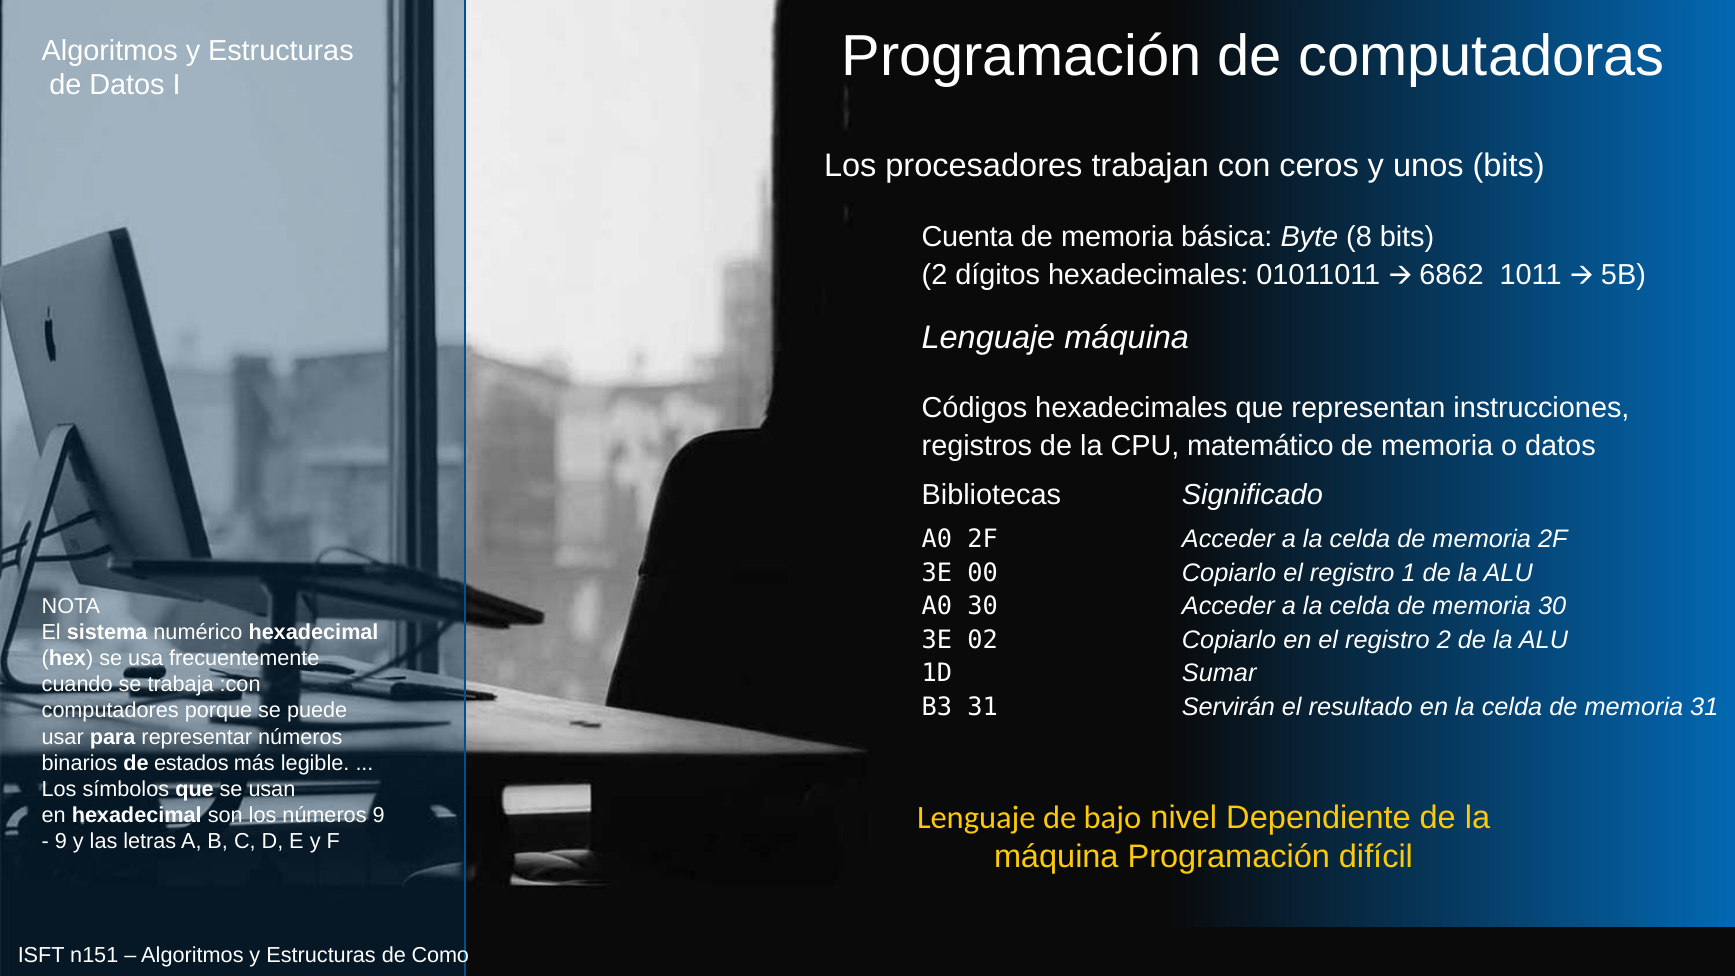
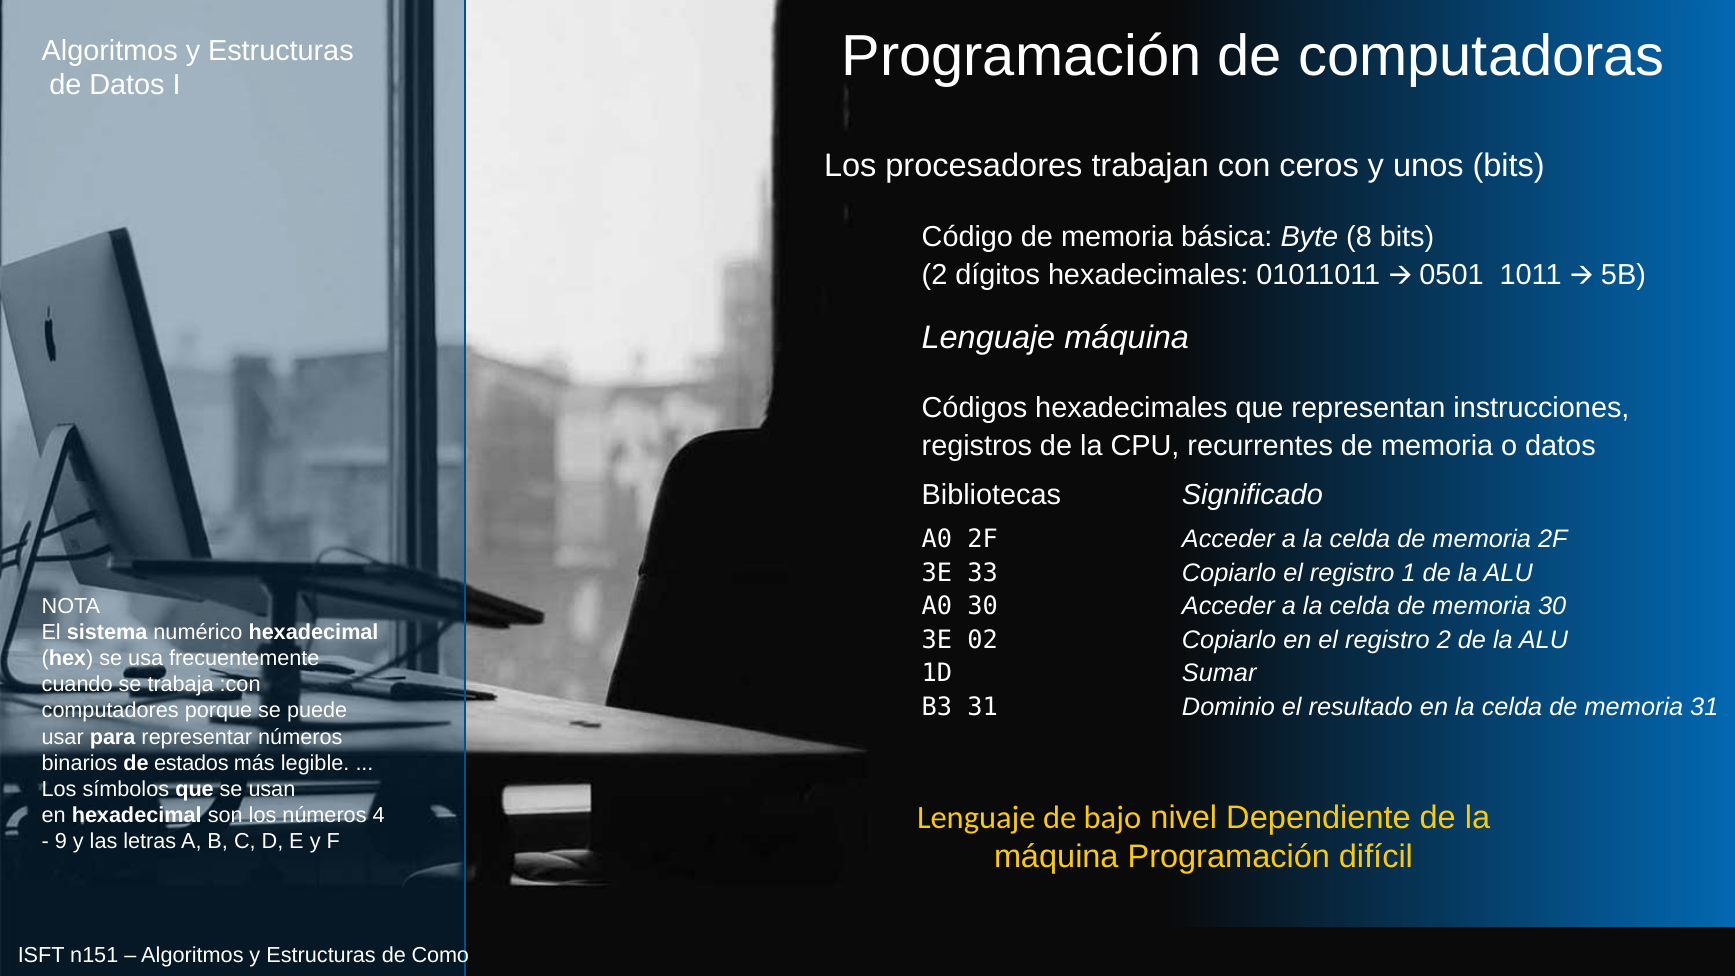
Cuenta: Cuenta -> Código
6862: 6862 -> 0501
matemático: matemático -> recurrentes
00: 00 -> 33
Servirán: Servirán -> Dominio
números 9: 9 -> 4
